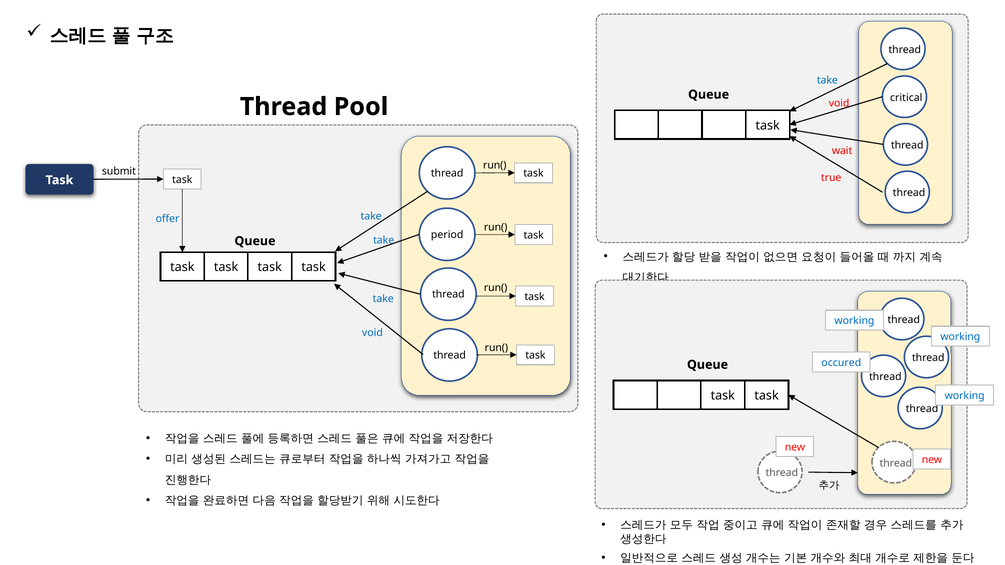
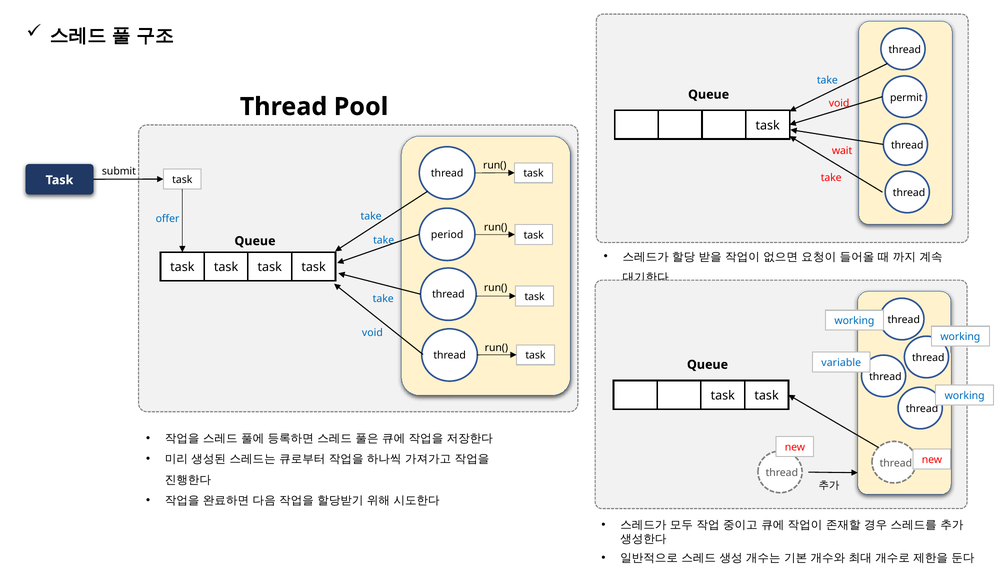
critical: critical -> permit
true at (831, 178): true -> take
occured: occured -> variable
